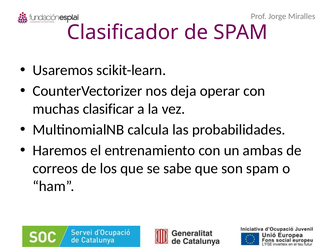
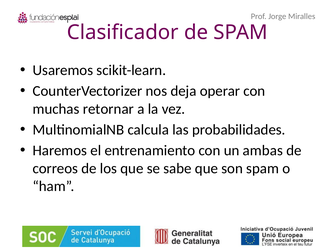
clasificar: clasificar -> retornar
